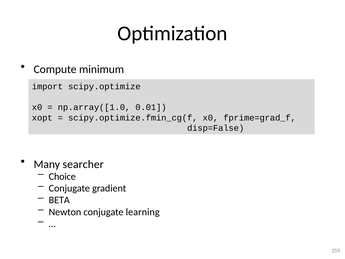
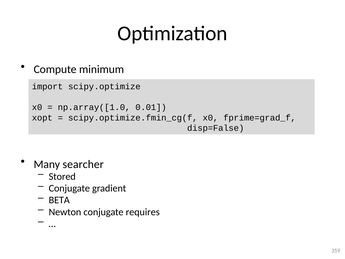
Choice: Choice -> Stored
learning: learning -> requires
